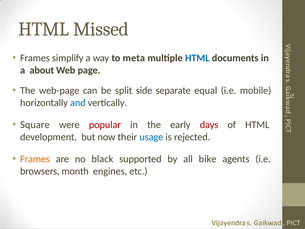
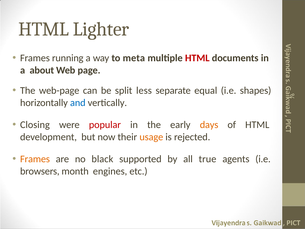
Missed: Missed -> Lighter
simplify: simplify -> running
HTML at (197, 58) colour: blue -> red
side: side -> less
mobile: mobile -> shapes
Square: Square -> Closing
days colour: red -> orange
usage colour: blue -> orange
bike: bike -> true
